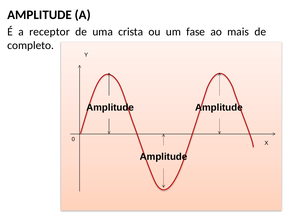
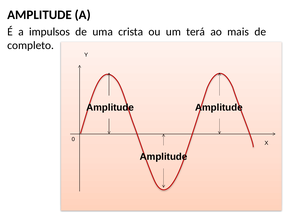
receptor: receptor -> impulsos
fase: fase -> terá
